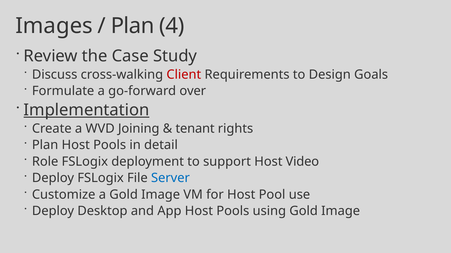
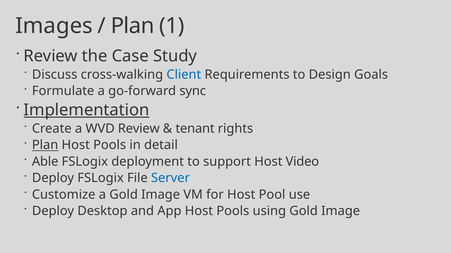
4: 4 -> 1
Client colour: red -> blue
over: over -> sync
WVD Joining: Joining -> Review
Plan at (45, 145) underline: none -> present
Role: Role -> Able
